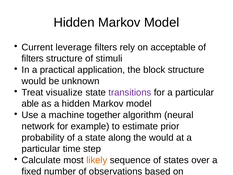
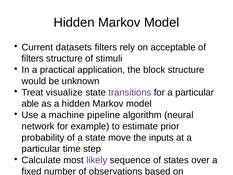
leverage: leverage -> datasets
together: together -> pipeline
along: along -> move
the would: would -> inputs
likely colour: orange -> purple
